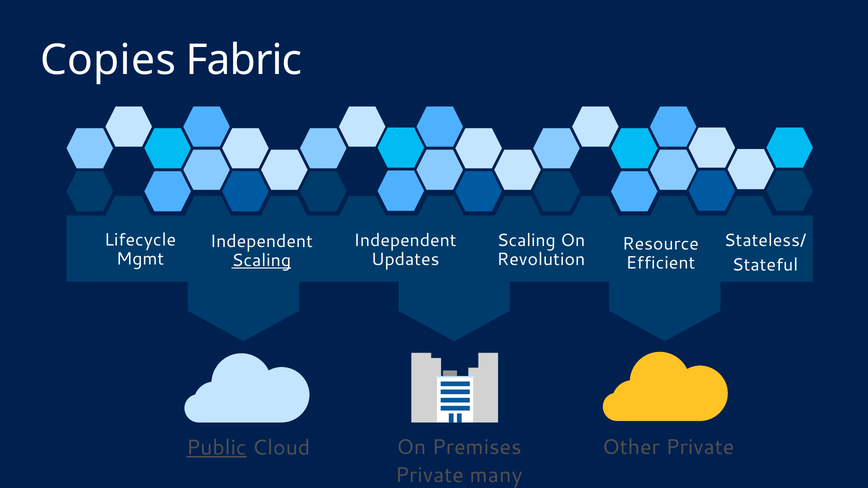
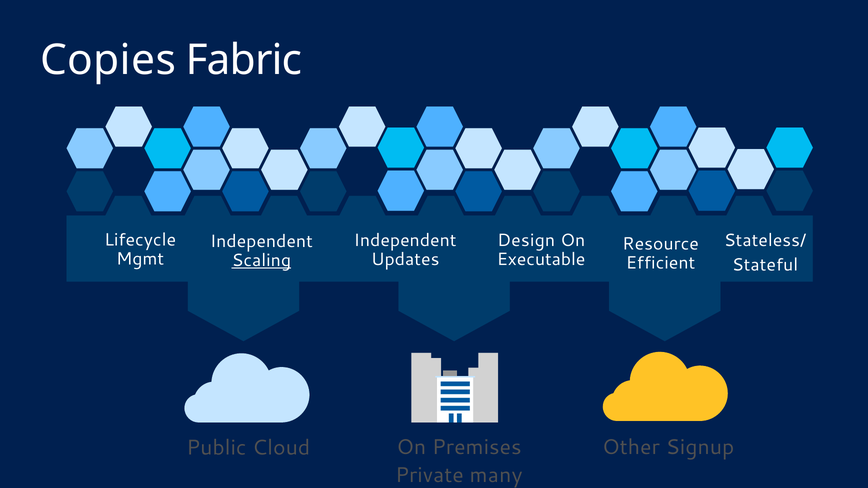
Scaling at (526, 240): Scaling -> Design
Revolution: Revolution -> Executable
Public underline: present -> none
Other Private: Private -> Signup
